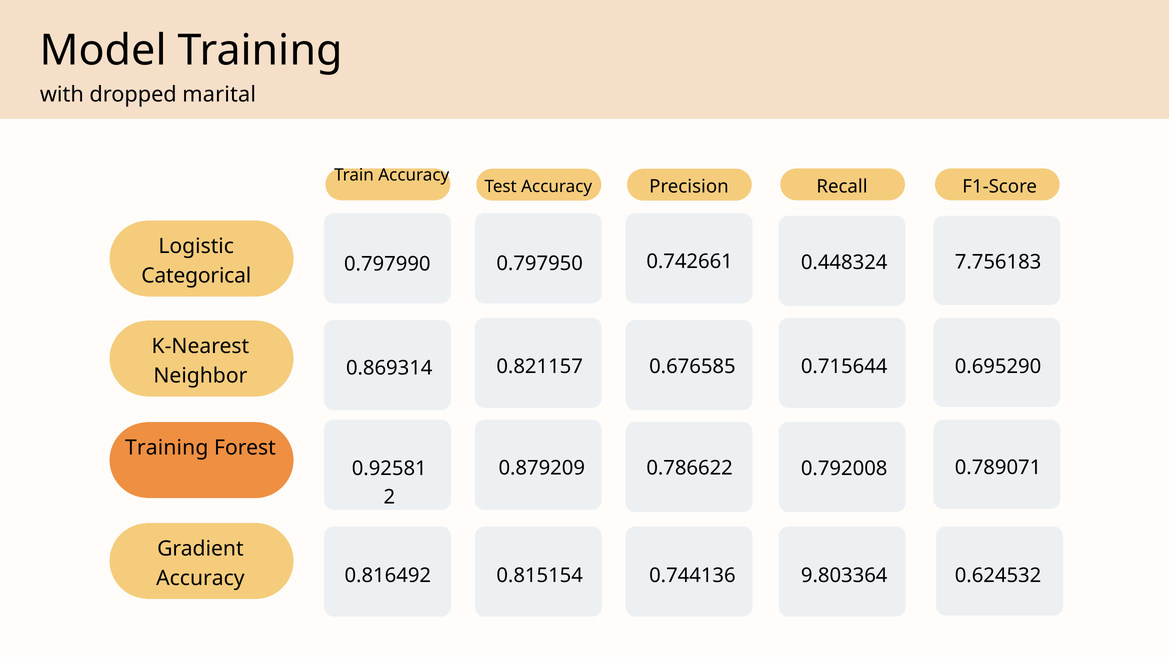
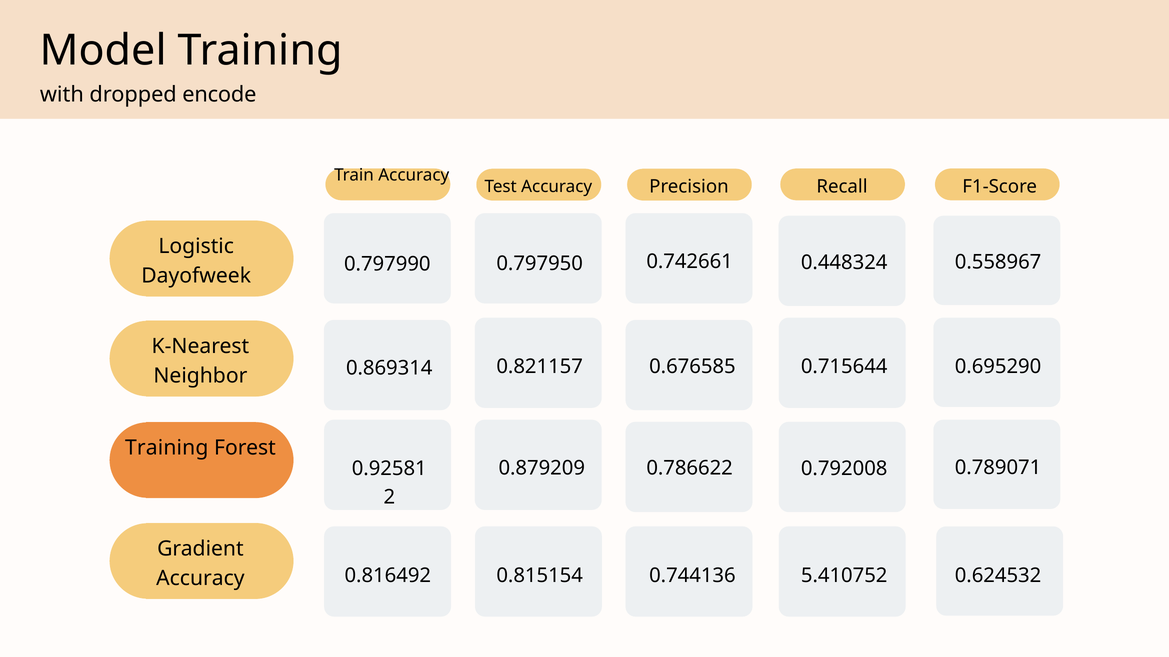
marital: marital -> encode
7.756183: 7.756183 -> 0.558967
Categorical: Categorical -> Dayofweek
9.803364: 9.803364 -> 5.410752
